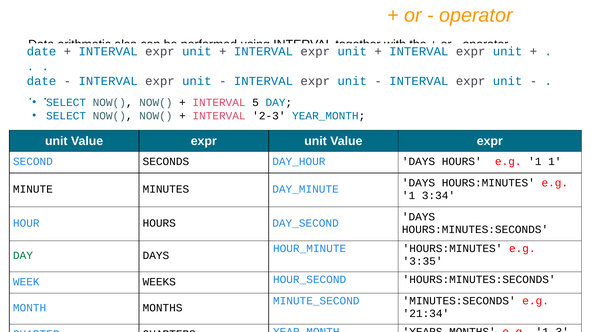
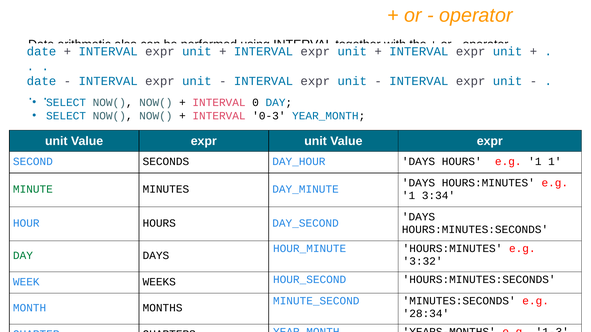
5: 5 -> 0
2-3: 2-3 -> 0-3
MINUTE colour: black -> green
3:35: 3:35 -> 3:32
21:34: 21:34 -> 28:34
